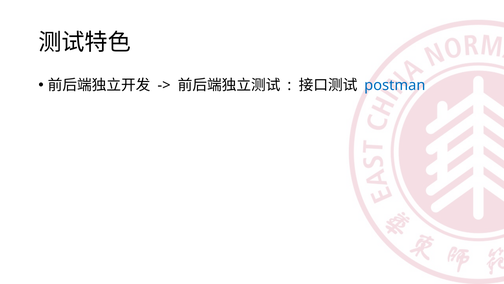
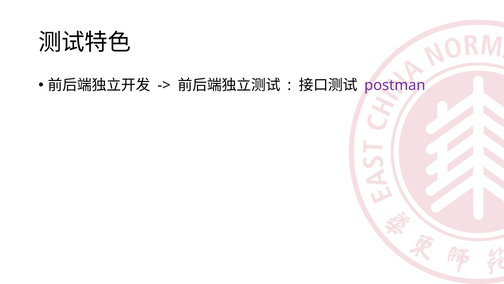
postman colour: blue -> purple
